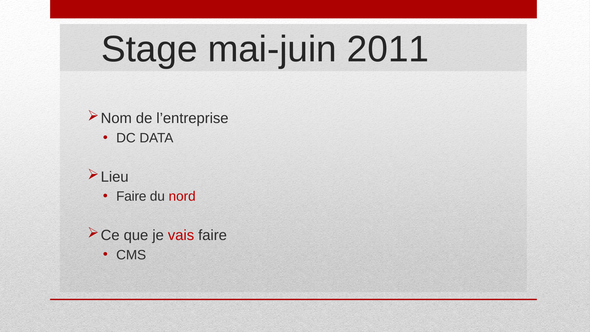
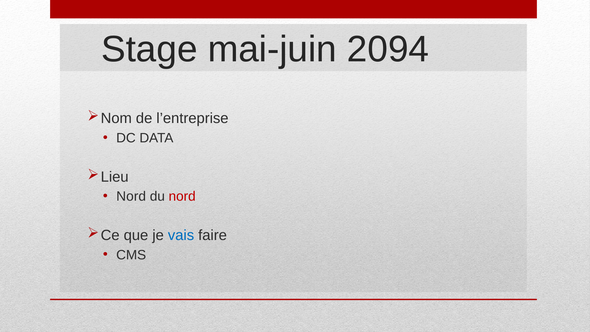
2011: 2011 -> 2094
Faire at (131, 196): Faire -> Nord
vais colour: red -> blue
